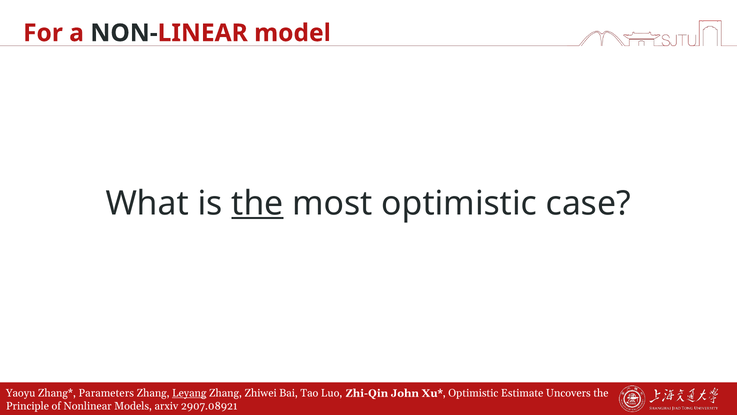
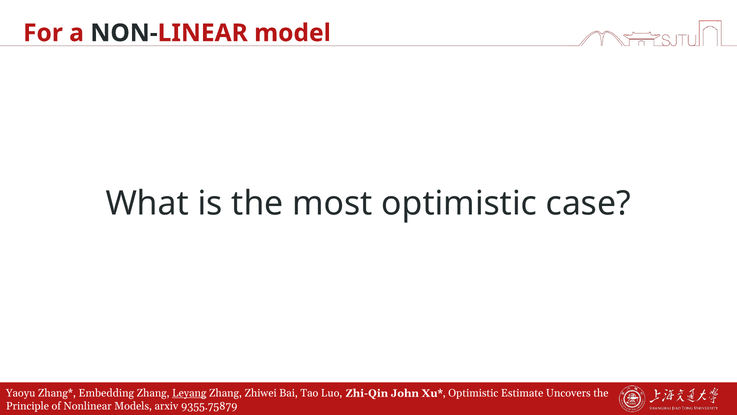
the at (257, 203) underline: present -> none
Parameters: Parameters -> Embedding
2907.08921: 2907.08921 -> 9355.75879
